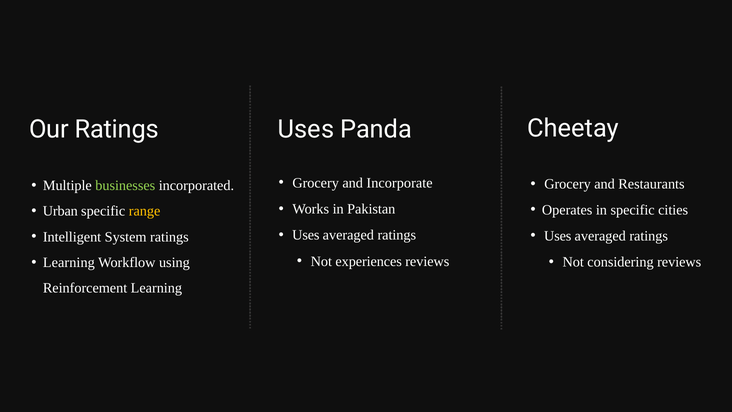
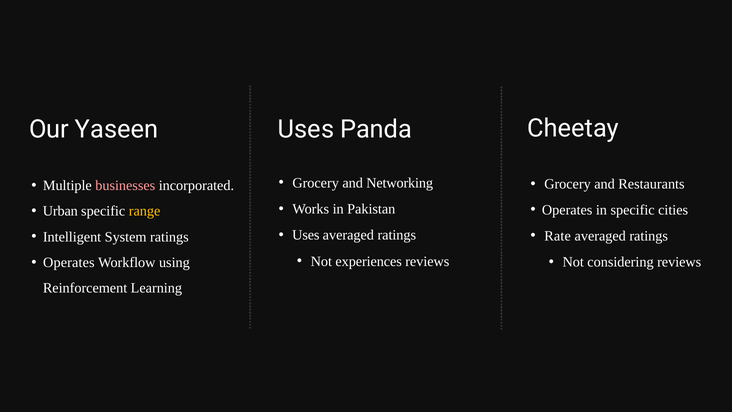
Our Ratings: Ratings -> Yaseen
Incorporate: Incorporate -> Networking
businesses colour: light green -> pink
Uses at (558, 236): Uses -> Rate
Learning at (69, 262): Learning -> Operates
